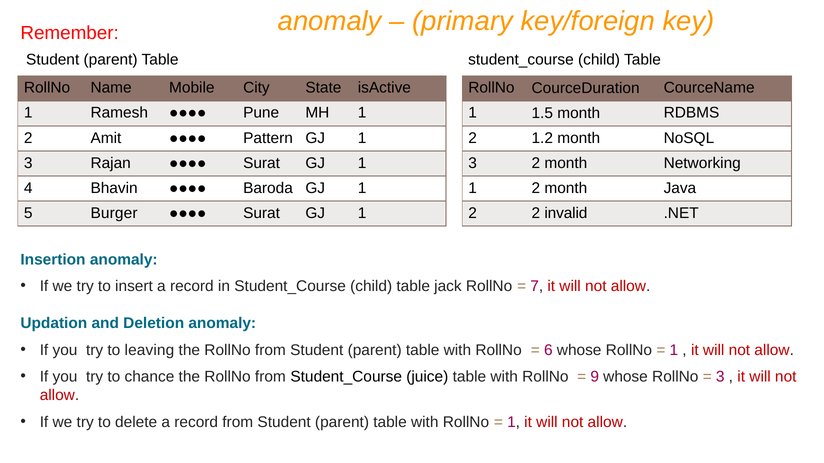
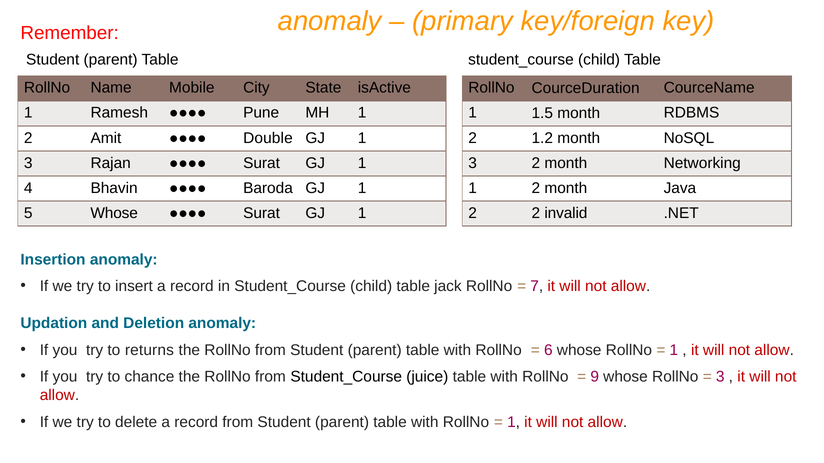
Pattern: Pattern -> Double
5 Burger: Burger -> Whose
leaving: leaving -> returns
